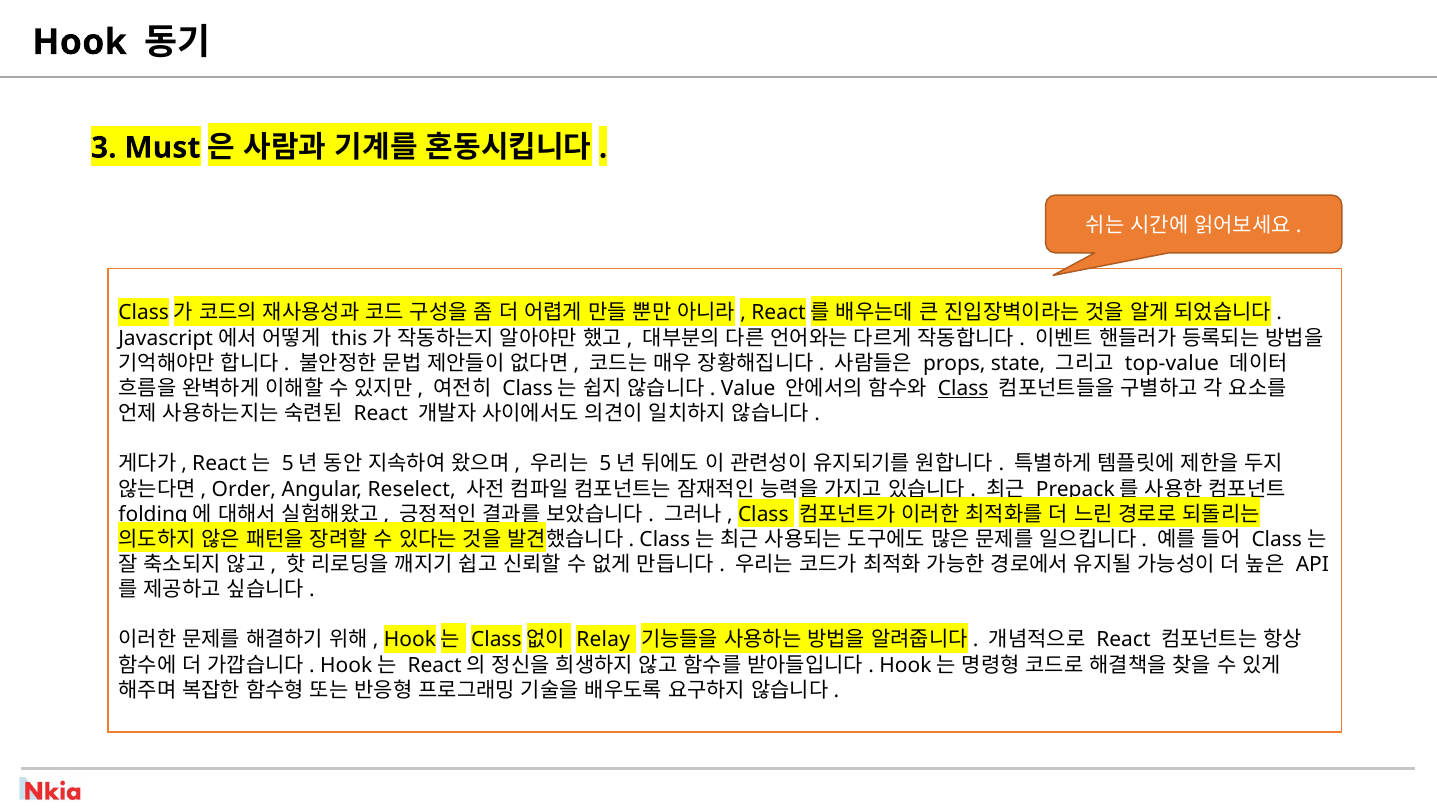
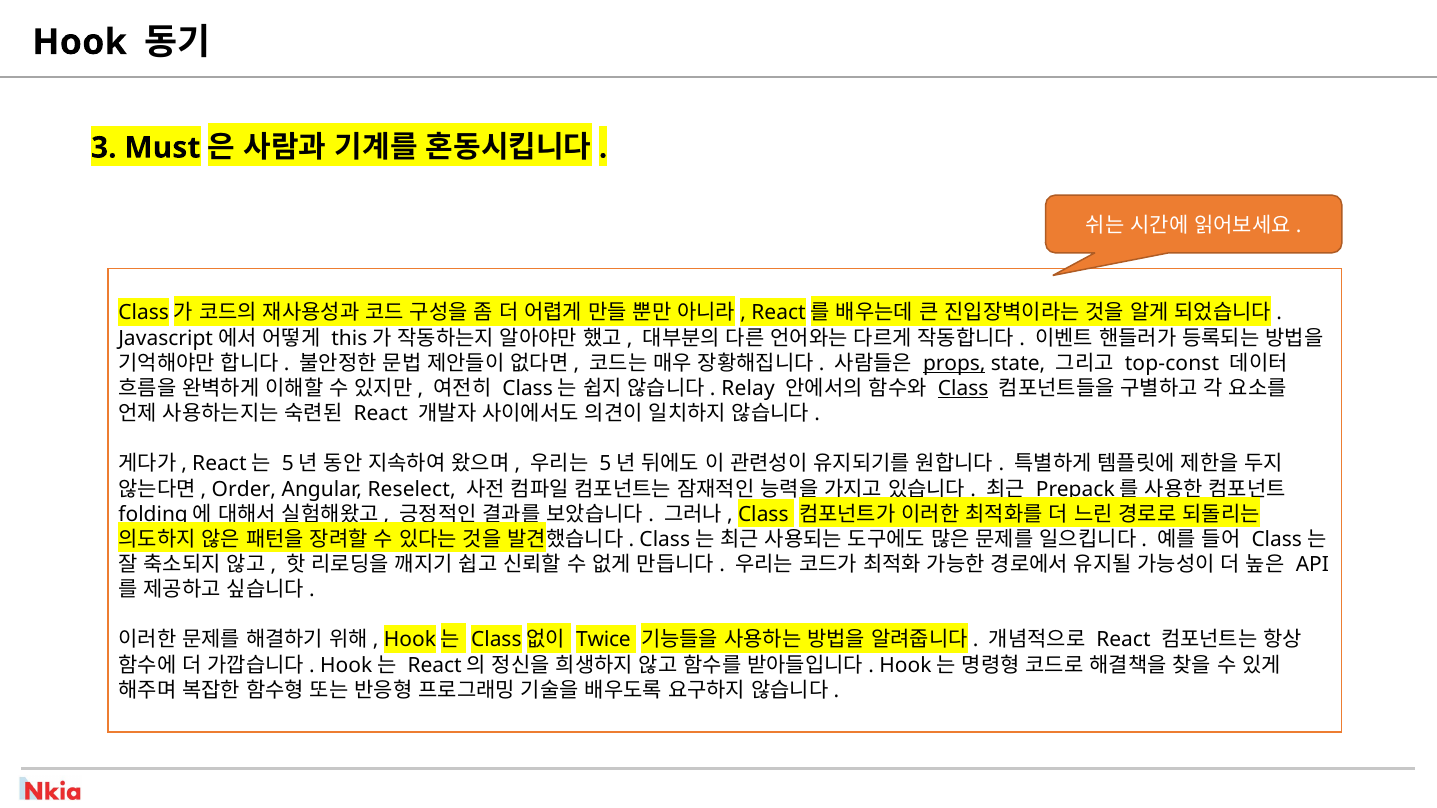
props underline: none -> present
top-value: top-value -> top-const
Value: Value -> Relay
Relay: Relay -> Twice
